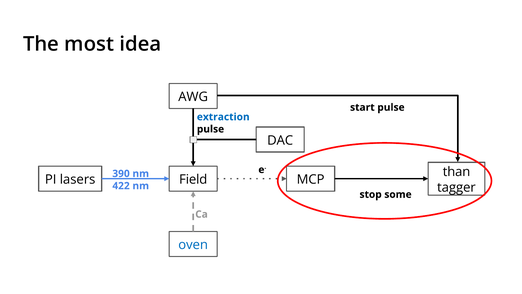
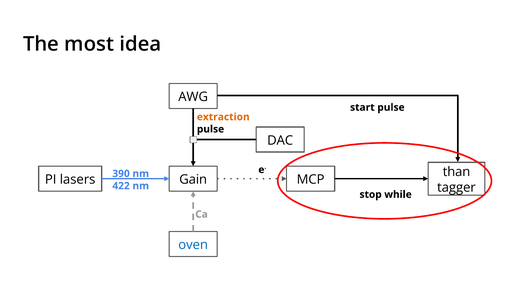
extraction colour: blue -> orange
Field: Field -> Gain
some: some -> while
